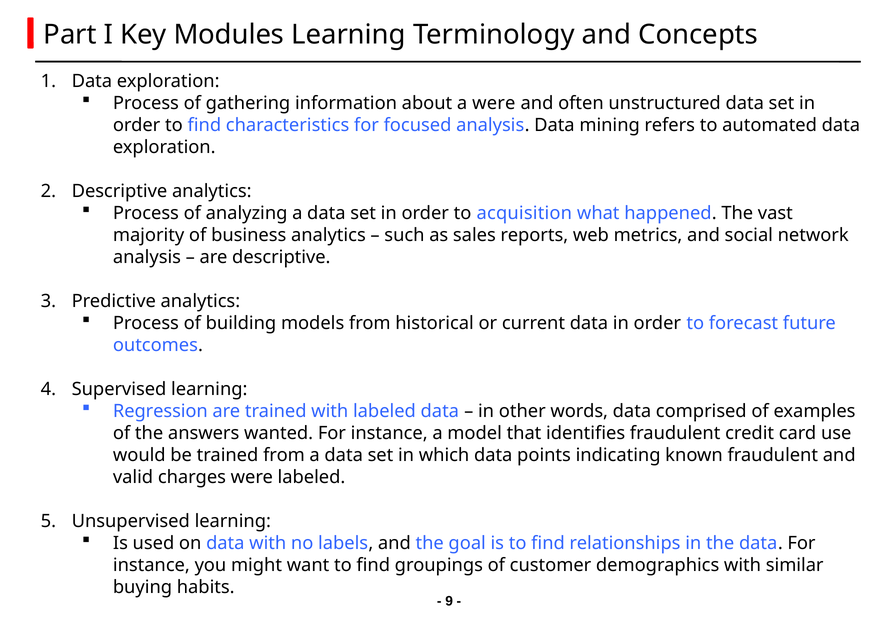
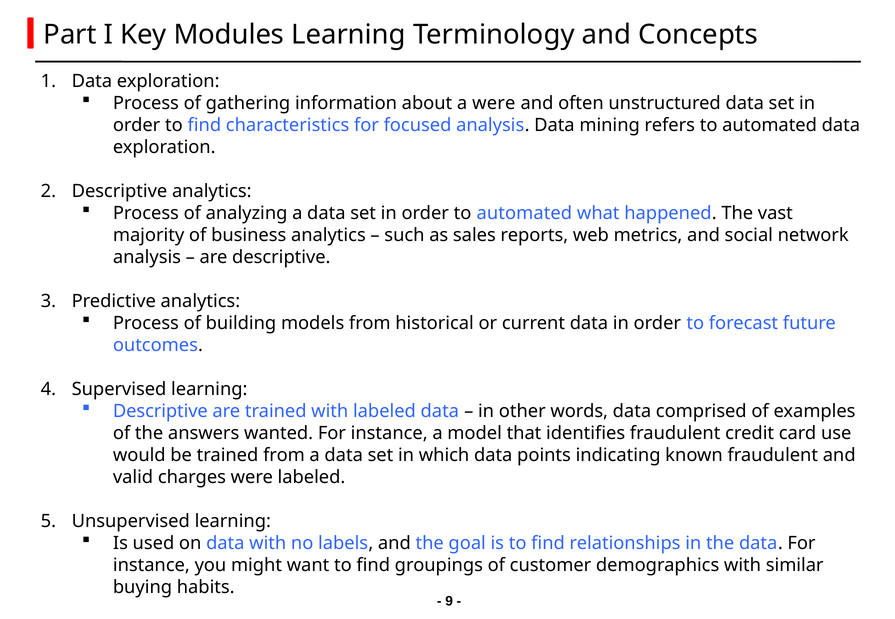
order to acquisition: acquisition -> automated
Regression at (160, 412): Regression -> Descriptive
